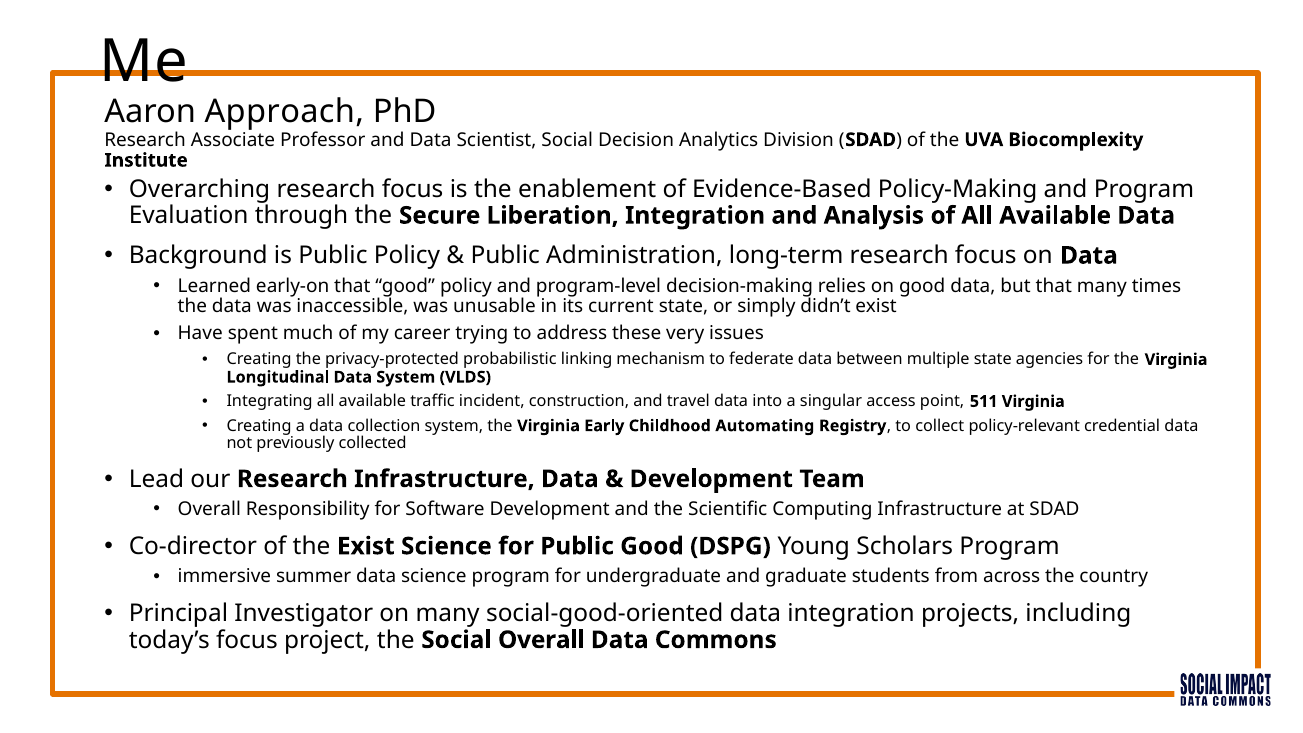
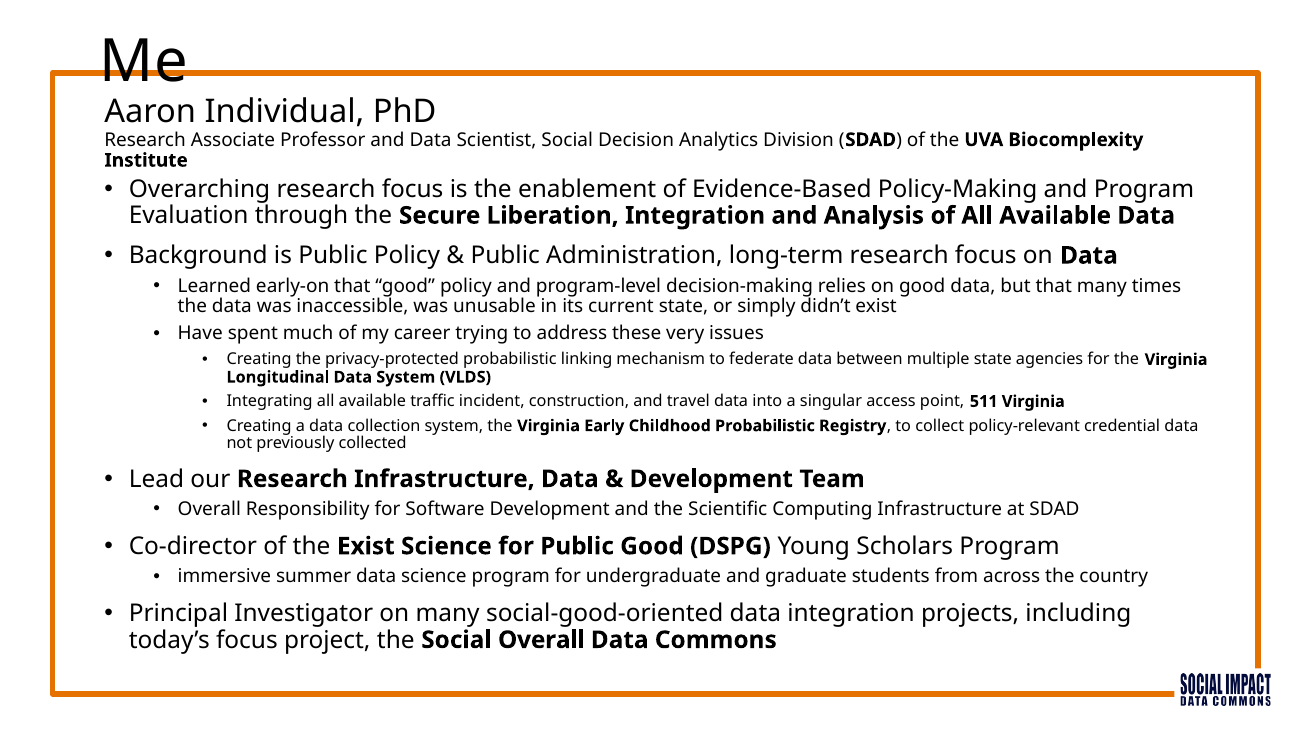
Approach: Approach -> Individual
Childhood Automating: Automating -> Probabilistic
